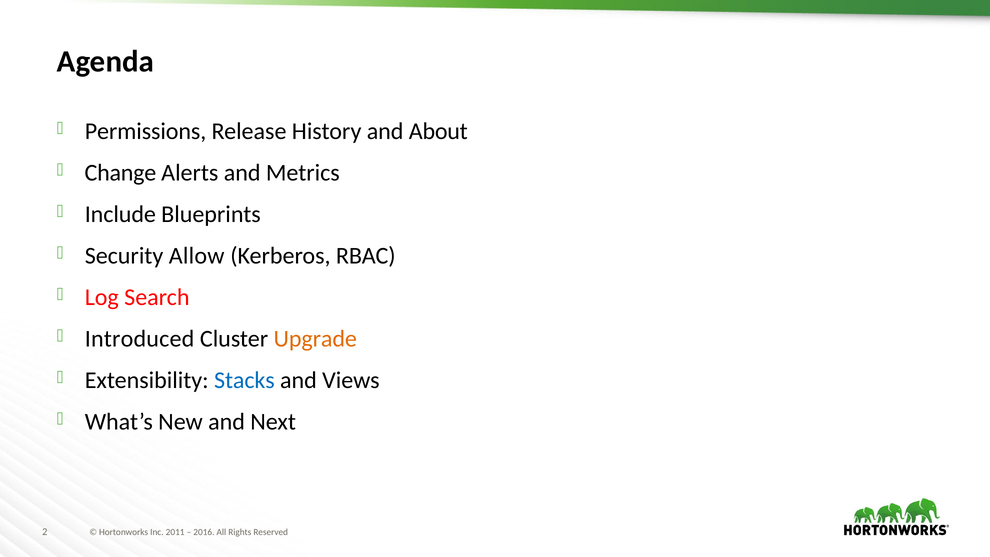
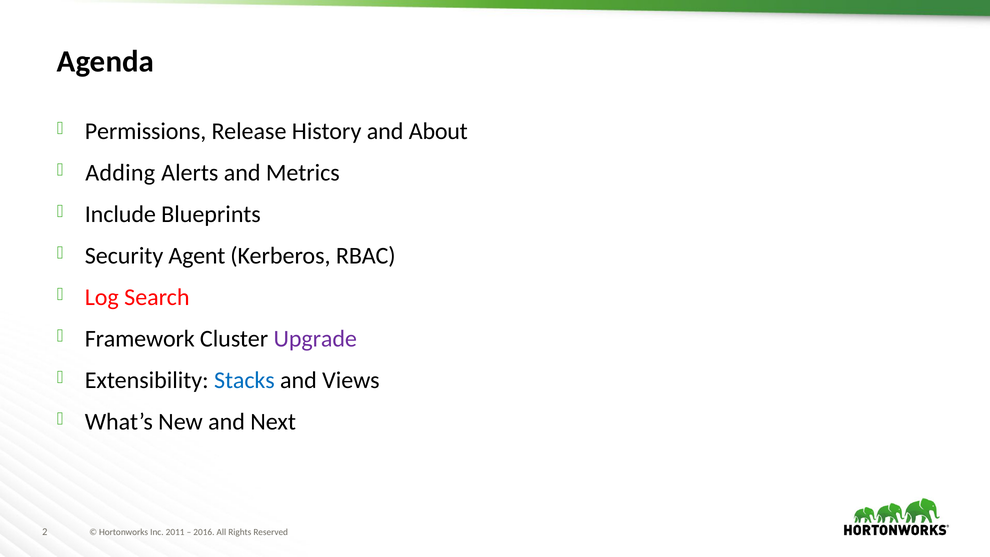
Change: Change -> Adding
Allow: Allow -> Agent
Introduced: Introduced -> Framework
Upgrade colour: orange -> purple
